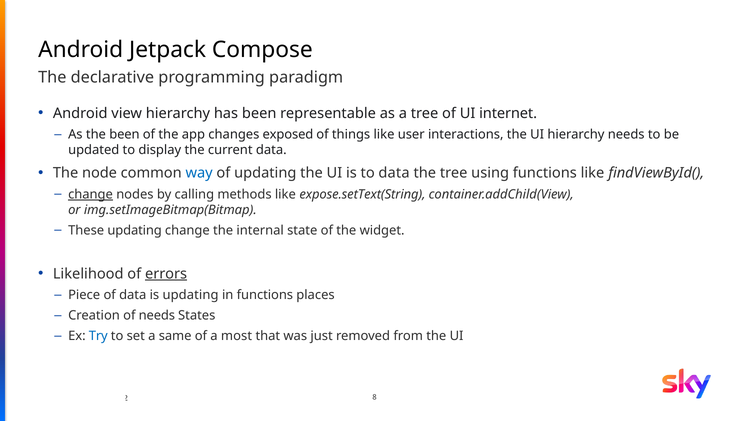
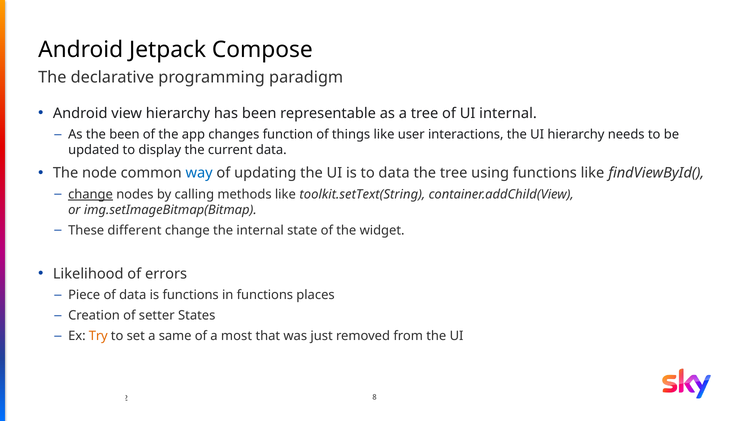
UI internet: internet -> internal
changes exposed: exposed -> function
expose.setText(String: expose.setText(String -> toolkit.setText(String
These updating: updating -> different
errors underline: present -> none
is updating: updating -> functions
of needs: needs -> setter
Try colour: blue -> orange
